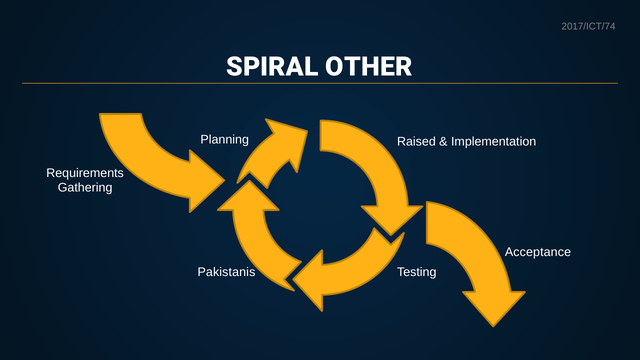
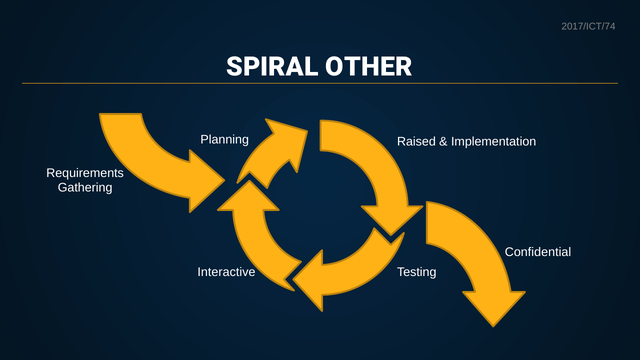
Acceptance: Acceptance -> Confidential
Pakistanis: Pakistanis -> Interactive
